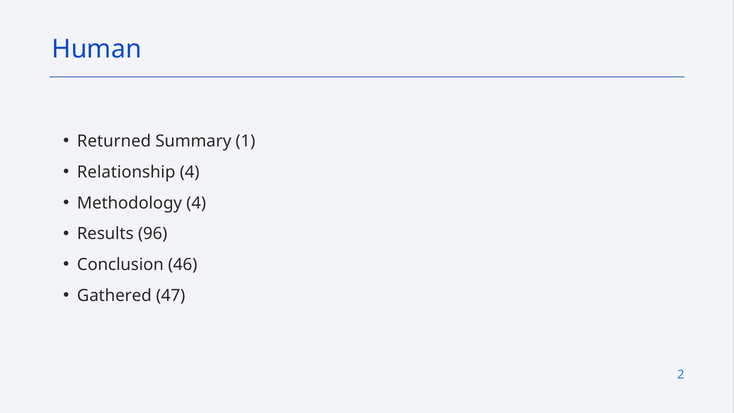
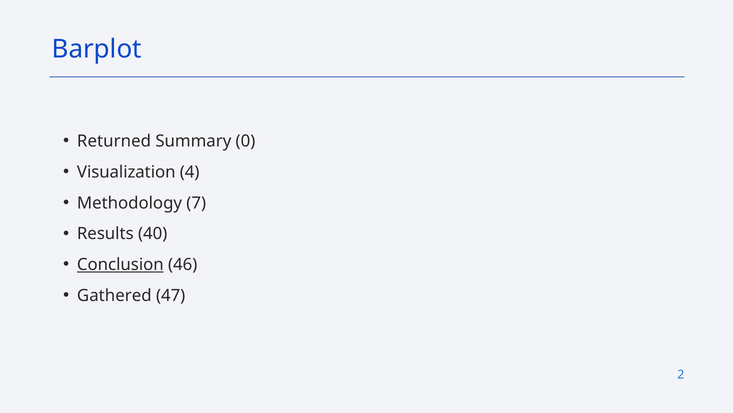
Human: Human -> Barplot
1: 1 -> 0
Relationship: Relationship -> Visualization
Methodology 4: 4 -> 7
96: 96 -> 40
Conclusion underline: none -> present
